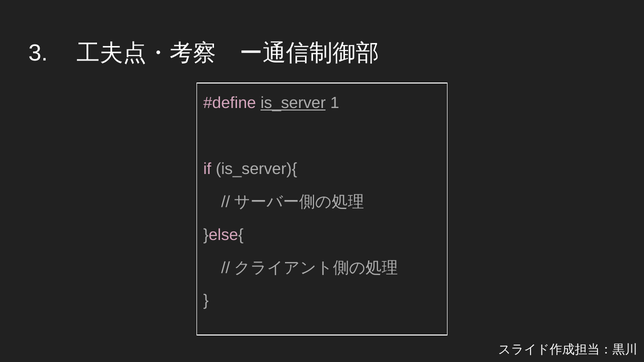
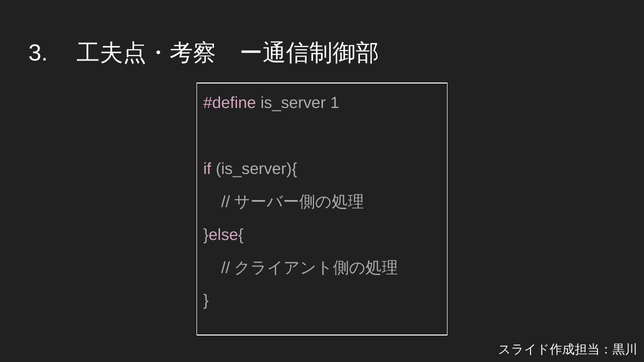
is_server underline: present -> none
